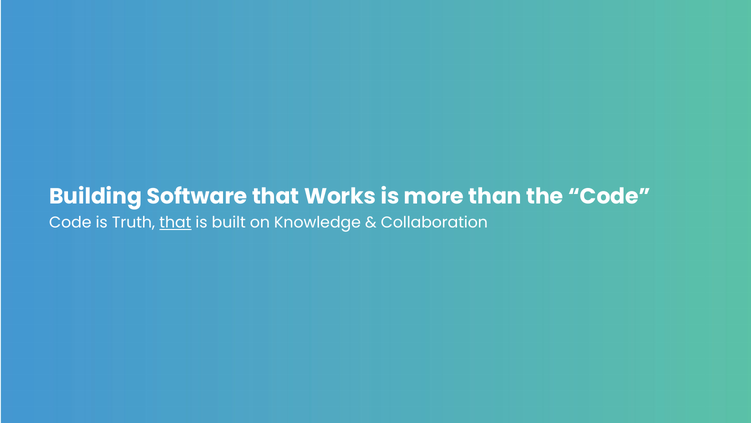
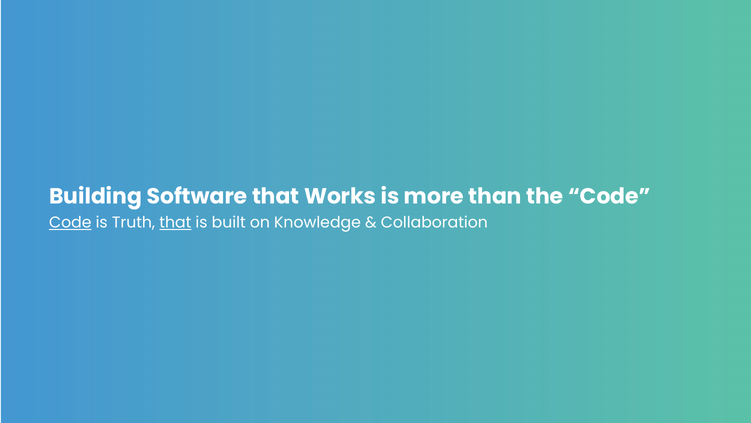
Code at (70, 222) underline: none -> present
